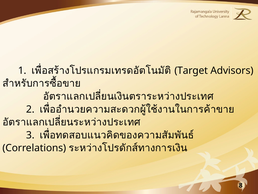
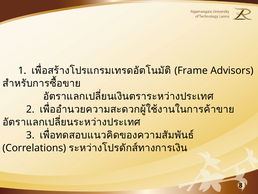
Target: Target -> Frame
